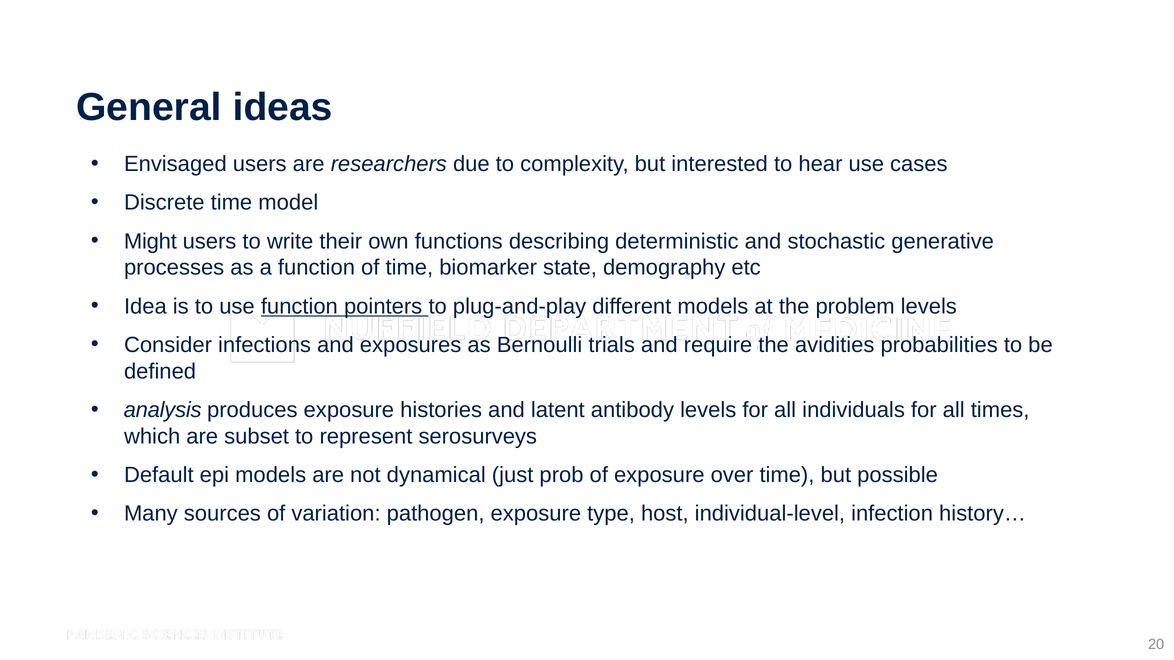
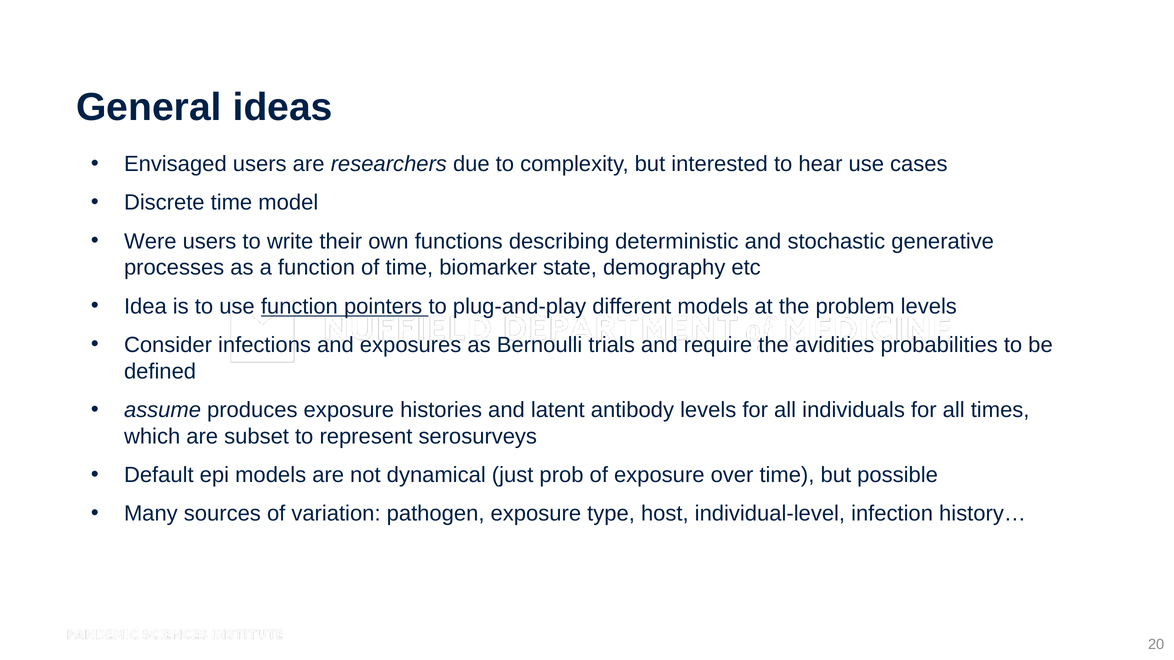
Might: Might -> Were
analysis: analysis -> assume
